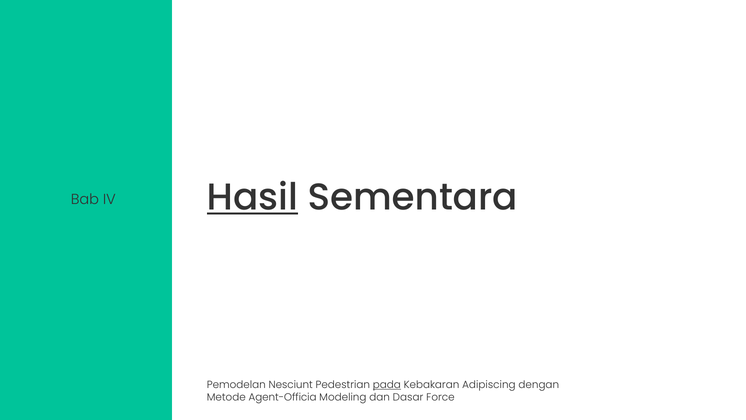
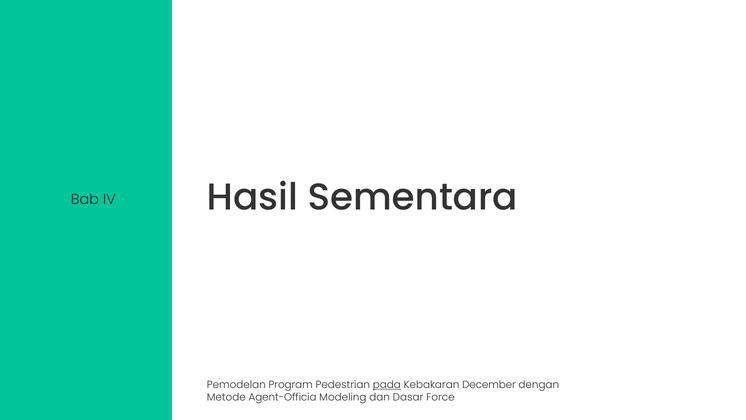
Hasil underline: present -> none
Nesciunt: Nesciunt -> Program
Adipiscing: Adipiscing -> December
